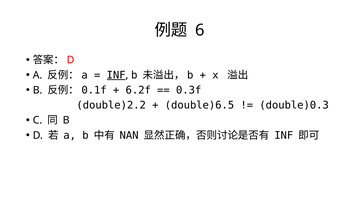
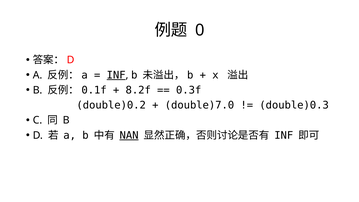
6: 6 -> 0
6.2f: 6.2f -> 8.2f
double)2.2: double)2.2 -> double)0.2
double)6.5: double)6.5 -> double)7.0
NAN underline: none -> present
